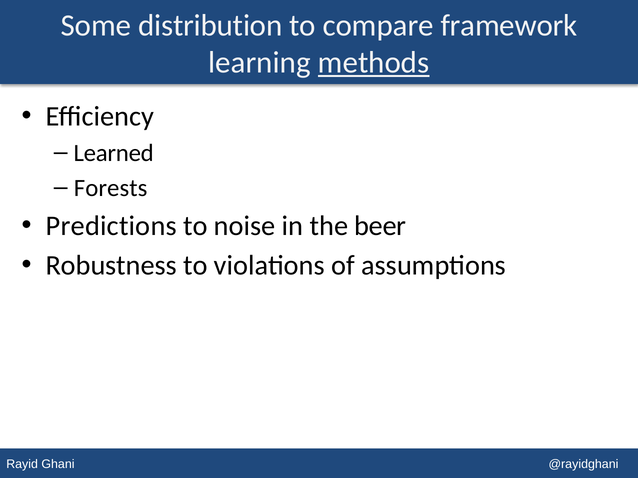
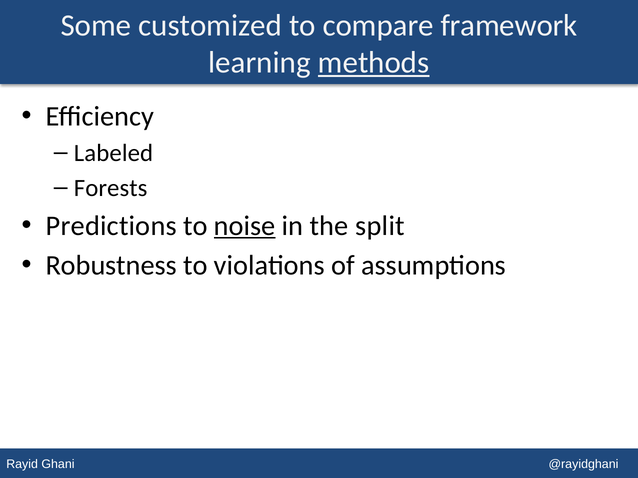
distribution: distribution -> customized
Learned: Learned -> Labeled
noise underline: none -> present
beer: beer -> split
